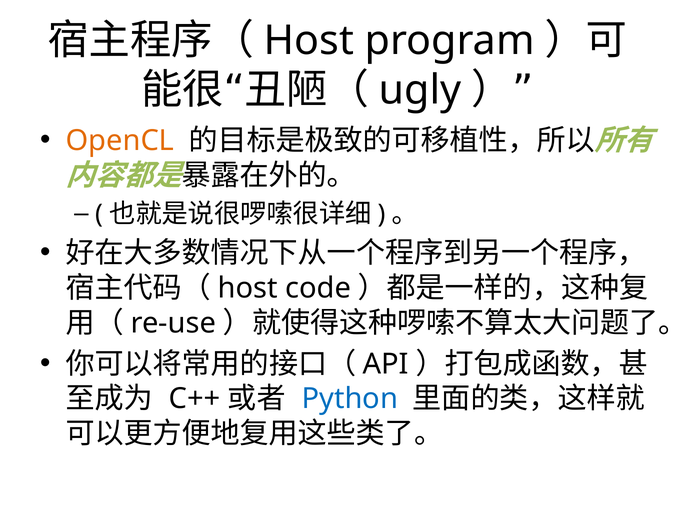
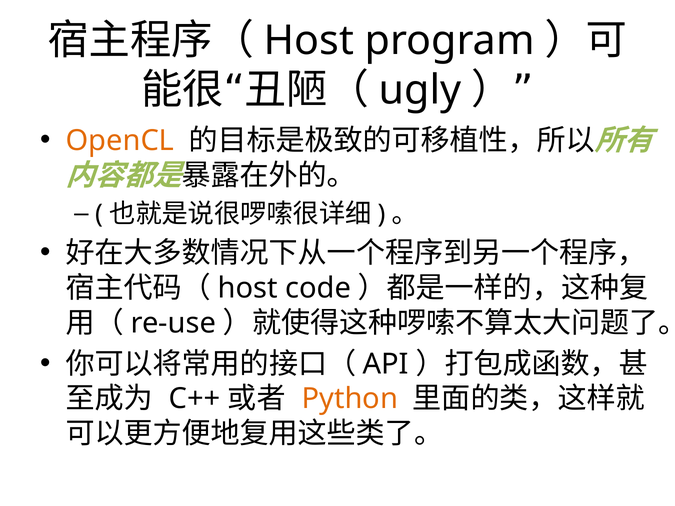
Python colour: blue -> orange
